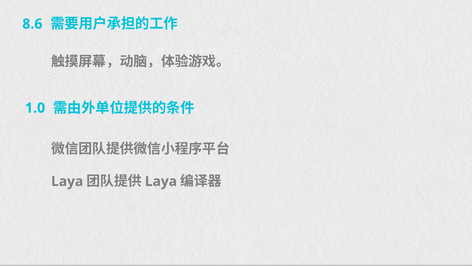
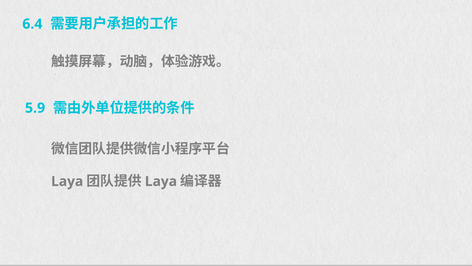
8.6: 8.6 -> 6.4
1.0: 1.0 -> 5.9
